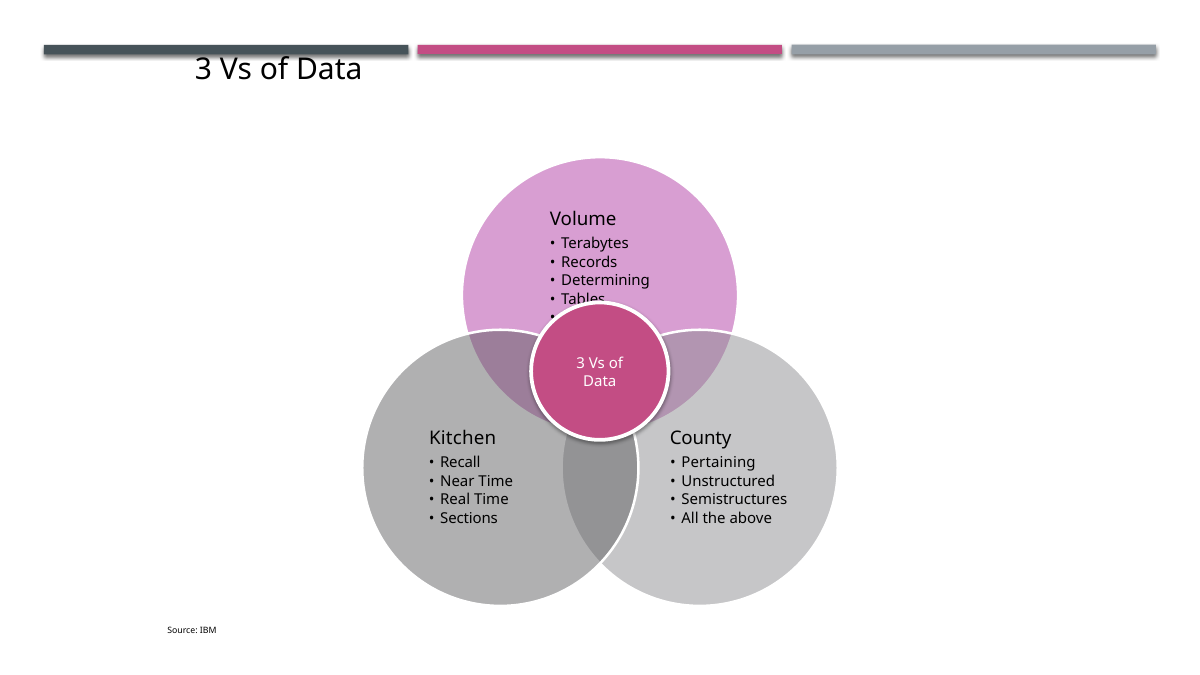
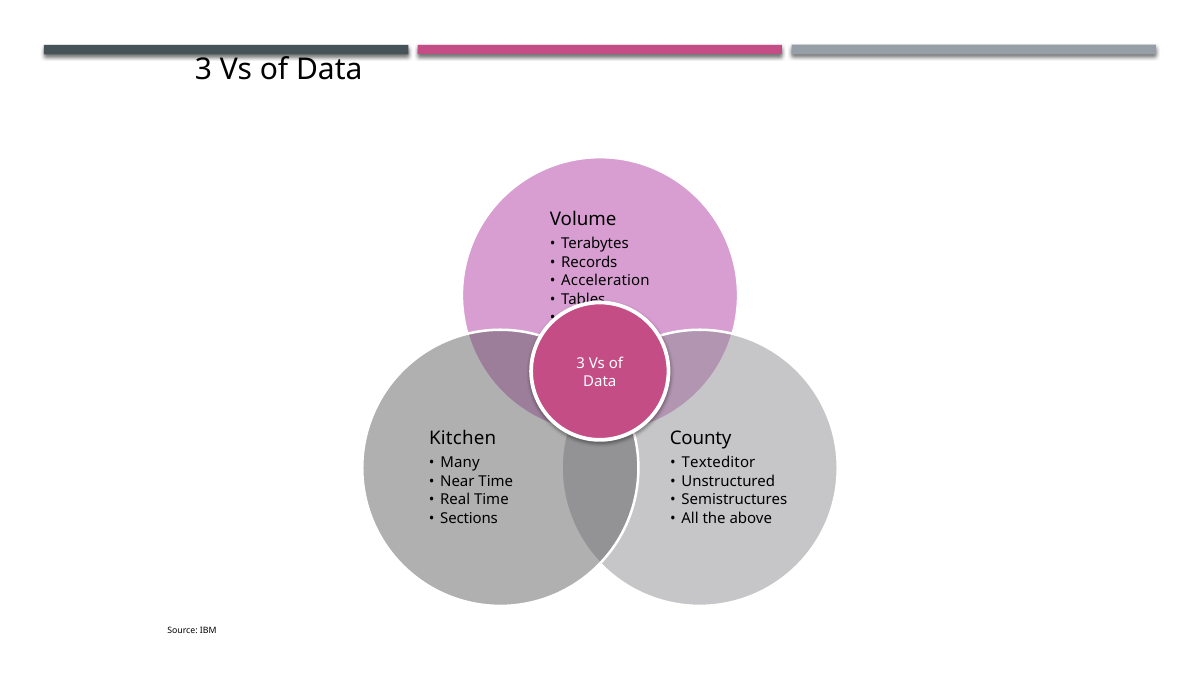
Determining: Determining -> Acceleration
Recall: Recall -> Many
Pertaining: Pertaining -> Texteditor
